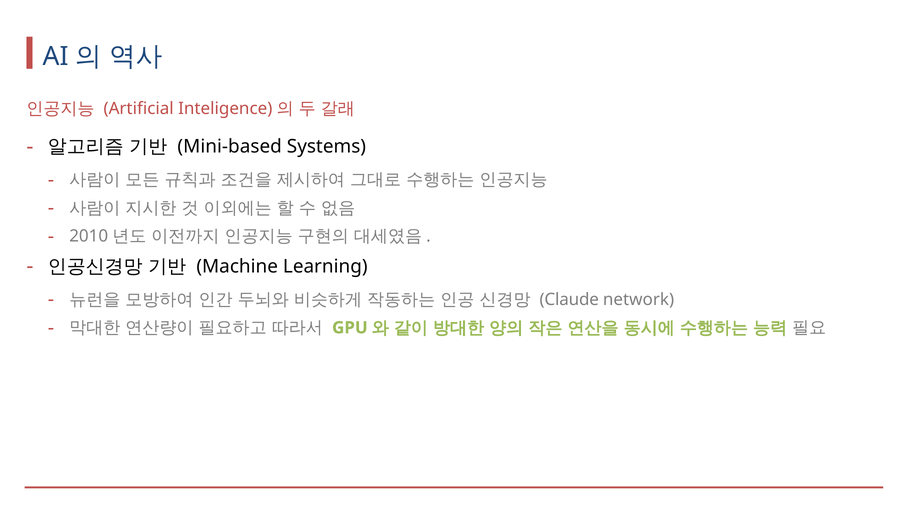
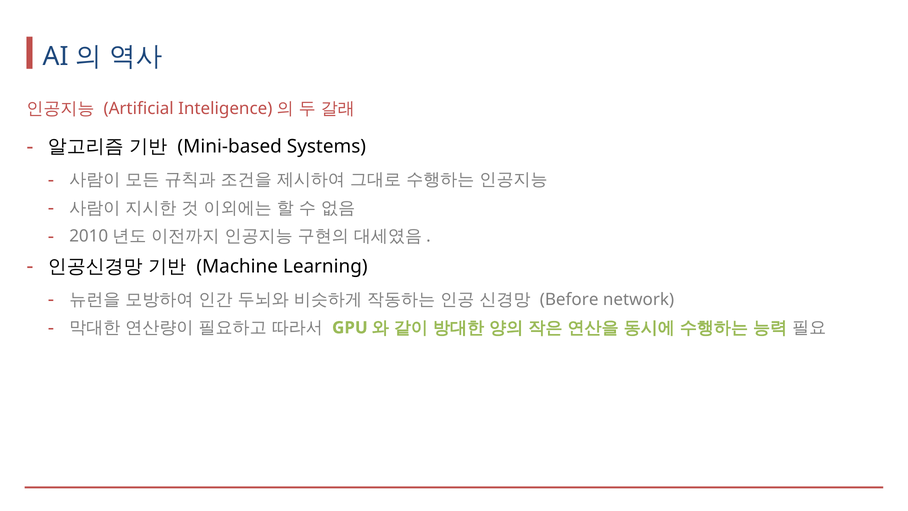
Claude: Claude -> Before
